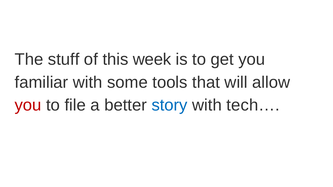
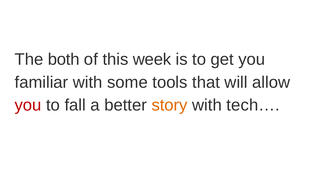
stuff: stuff -> both
file: file -> fall
story colour: blue -> orange
